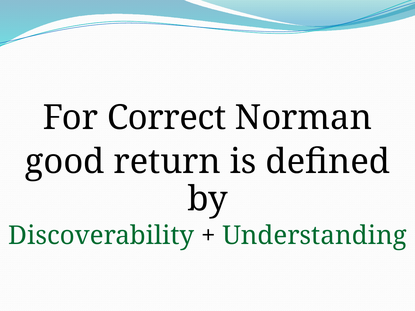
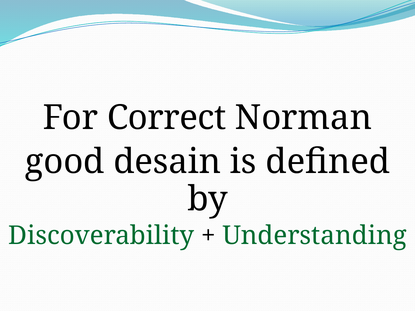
return: return -> desain
